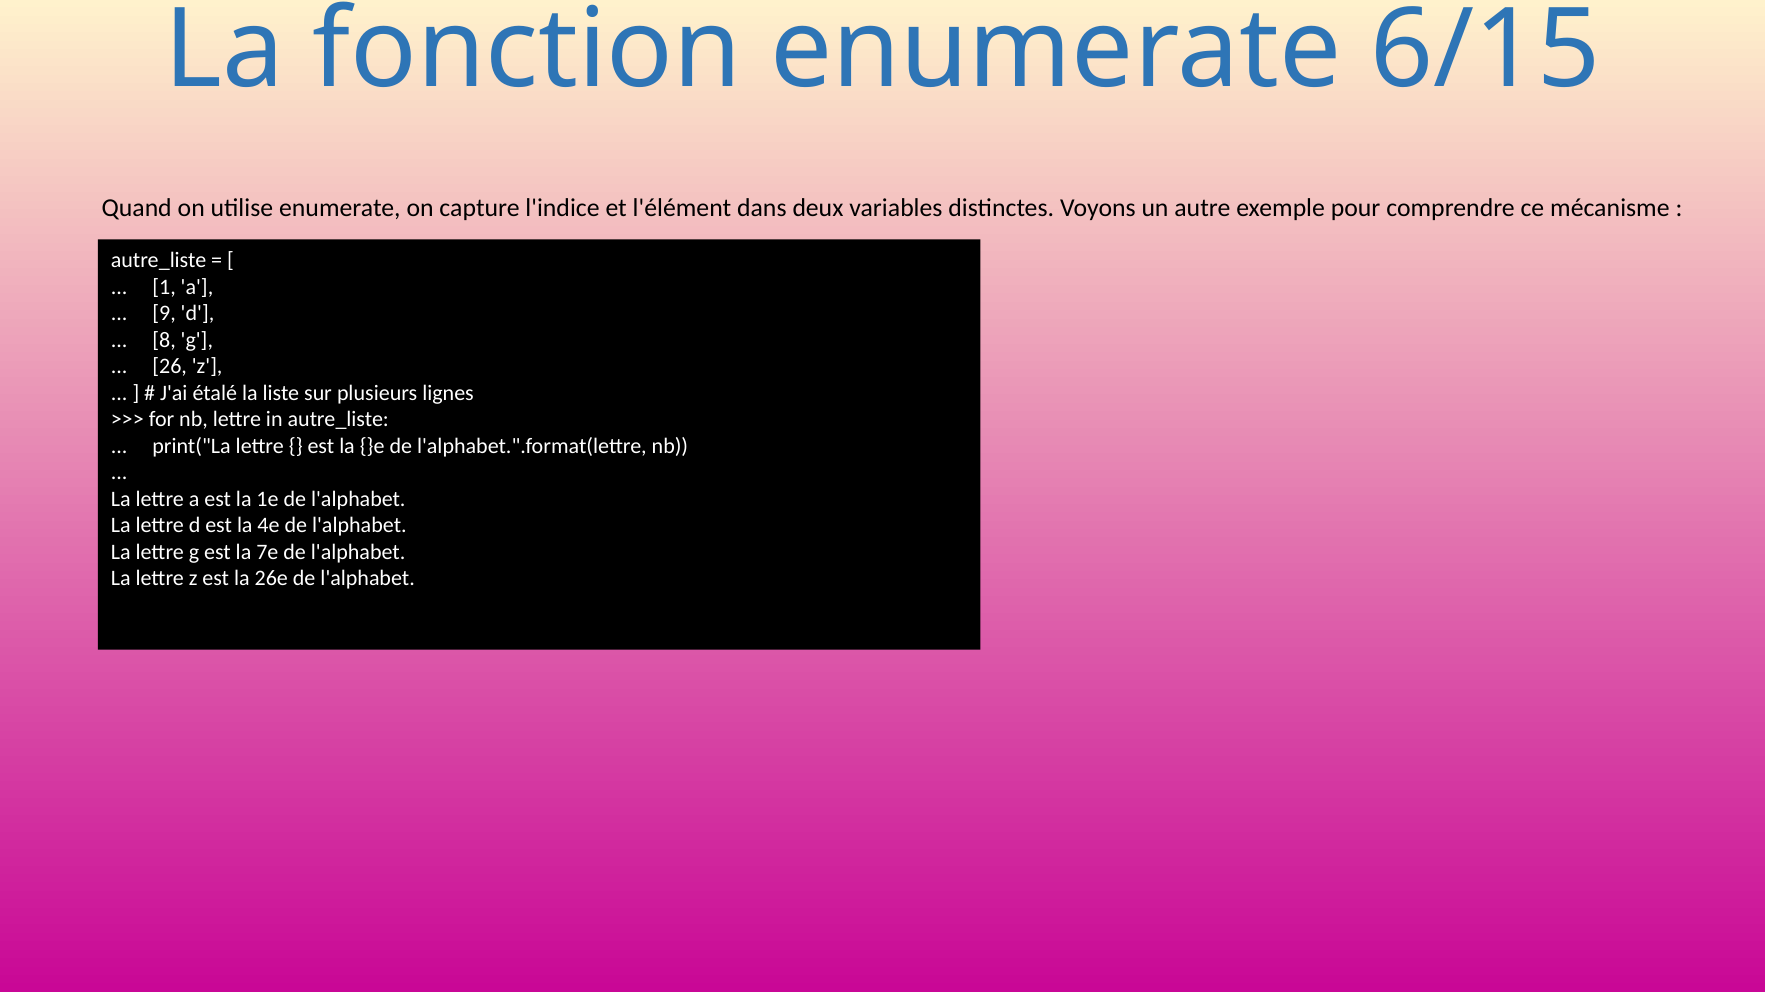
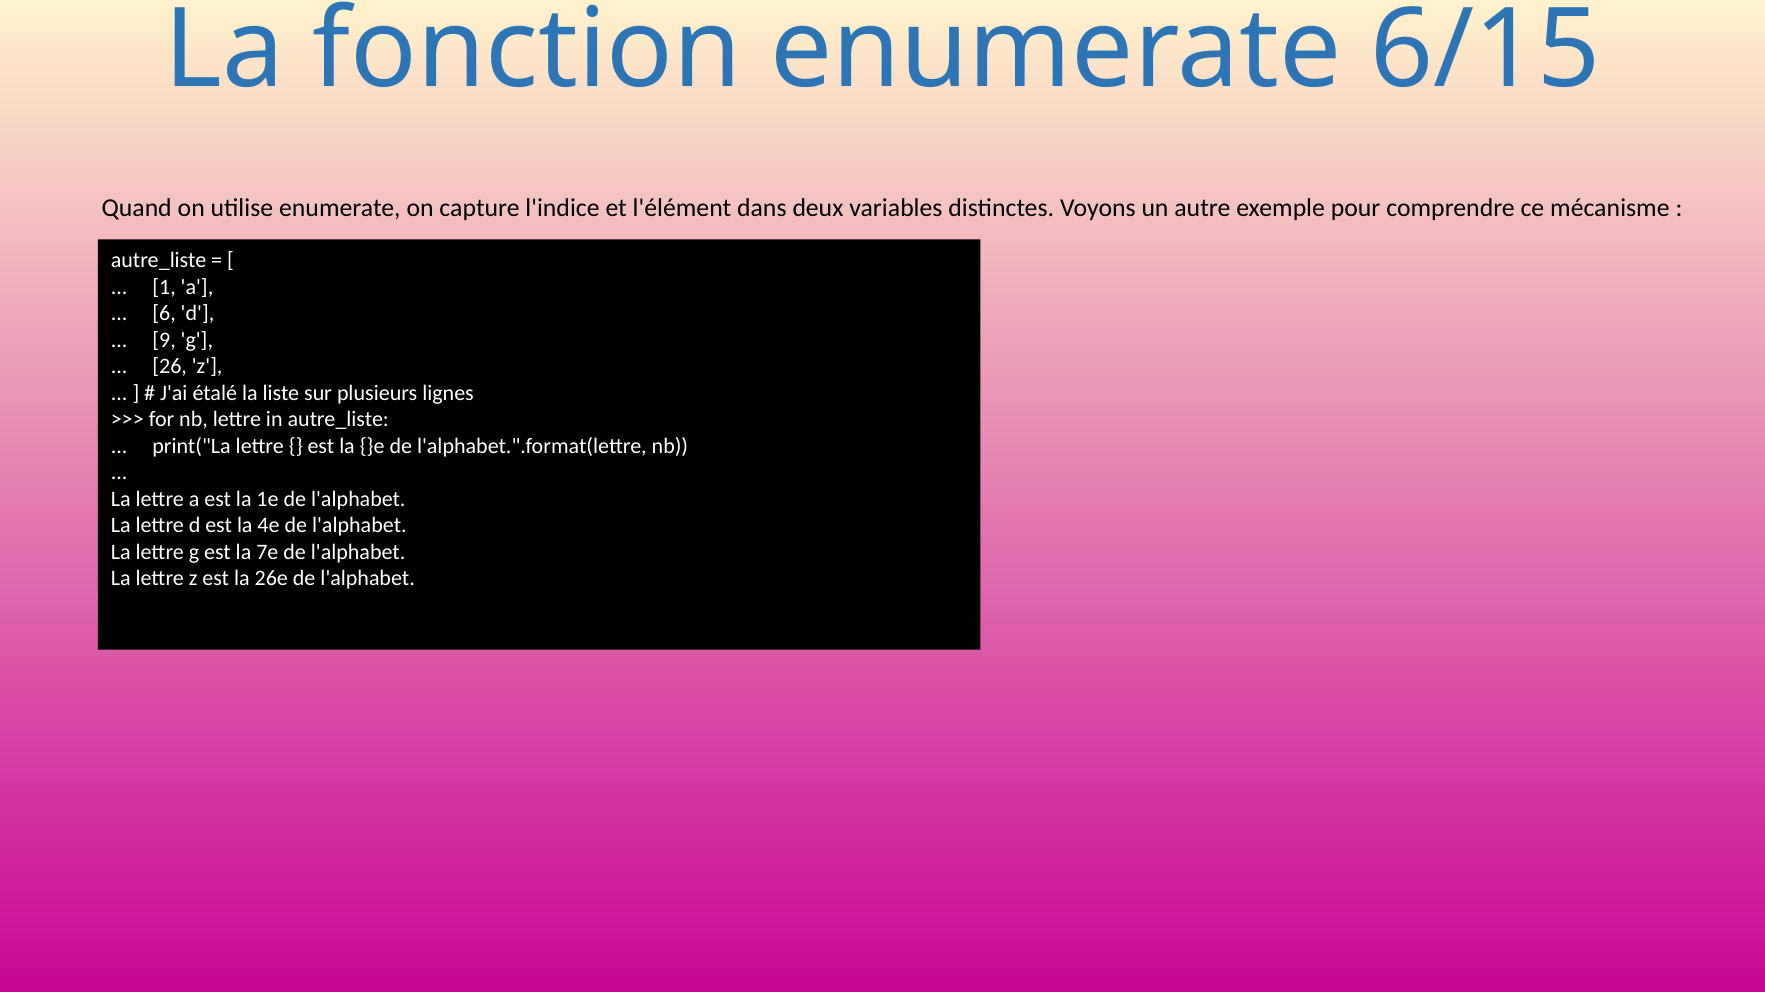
9: 9 -> 6
8: 8 -> 9
